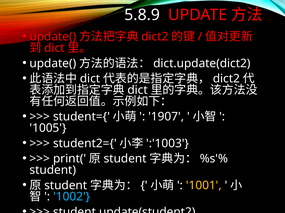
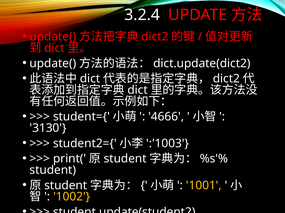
5.8.9: 5.8.9 -> 3.2.4
1907: 1907 -> 4666
1005: 1005 -> 3130
1002 colour: light blue -> yellow
